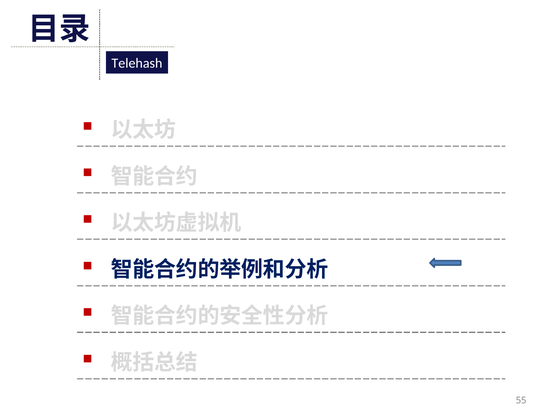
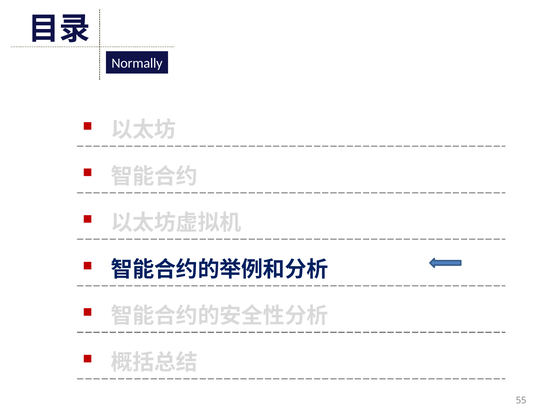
Telehash: Telehash -> Normally
